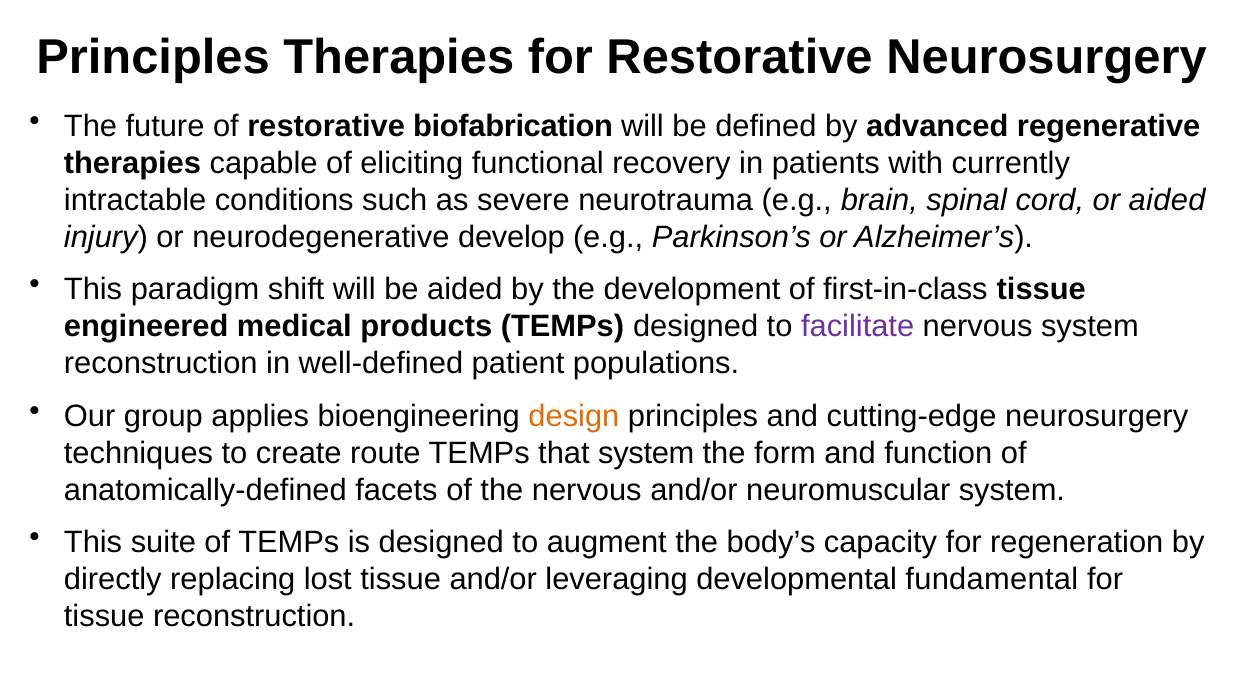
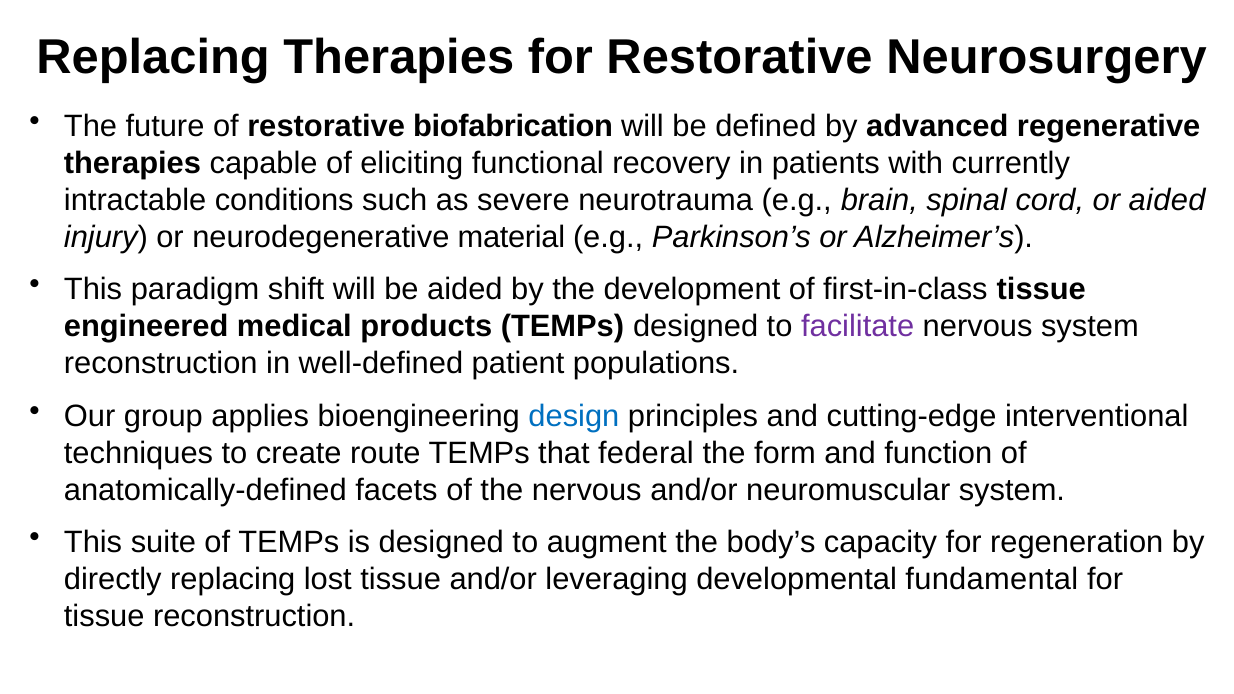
Principles at (153, 57): Principles -> Replacing
develop: develop -> material
design colour: orange -> blue
cutting-edge neurosurgery: neurosurgery -> interventional
that system: system -> federal
